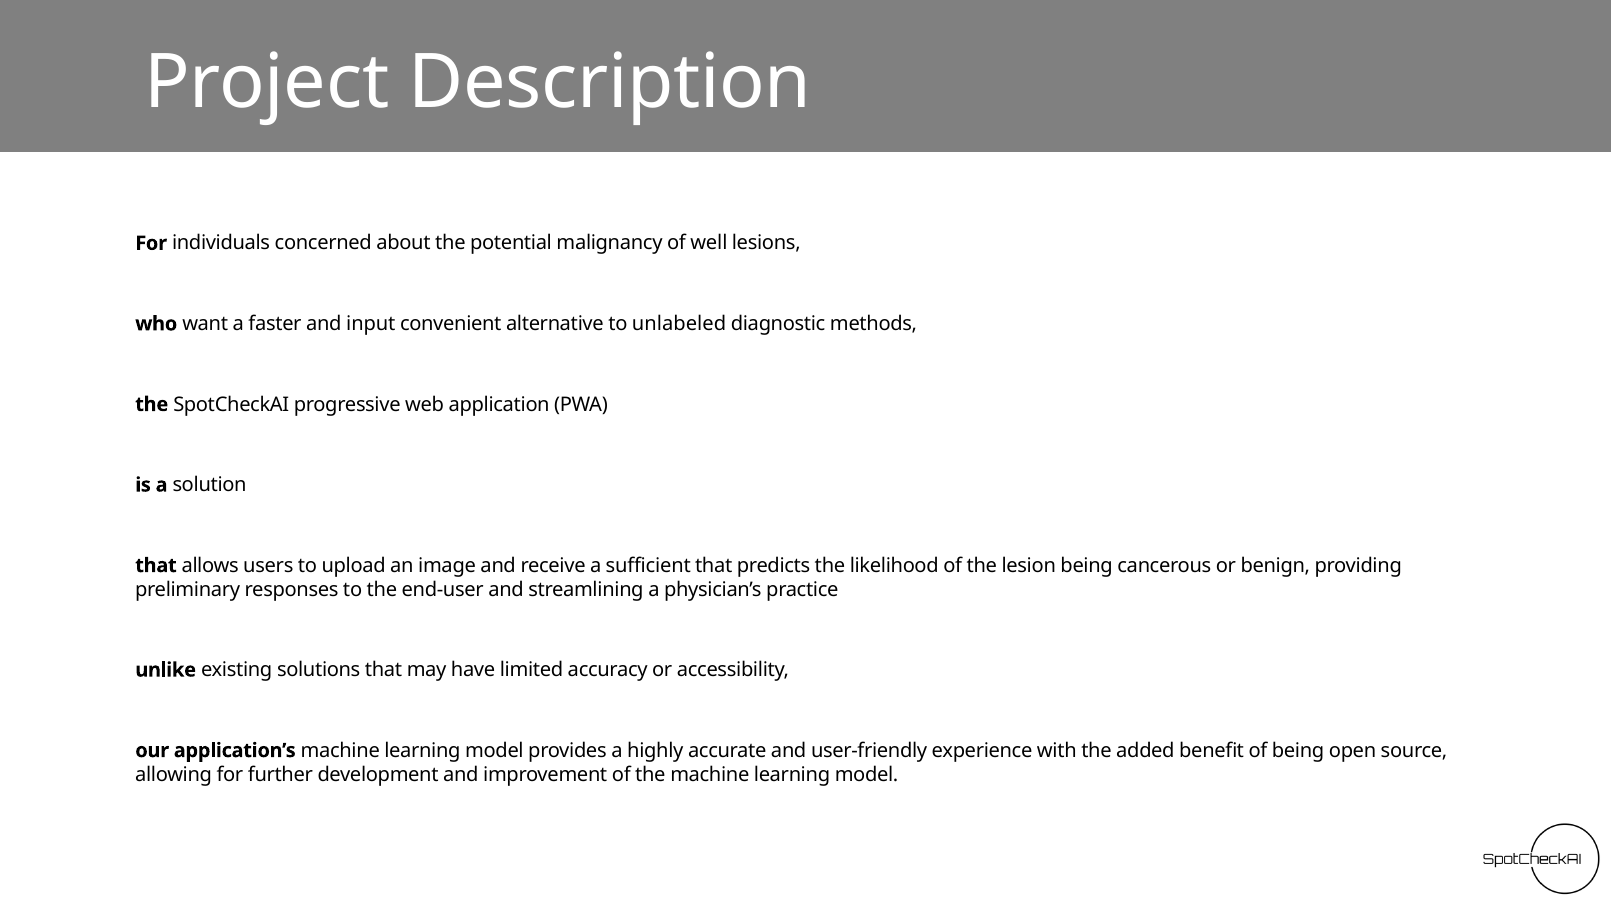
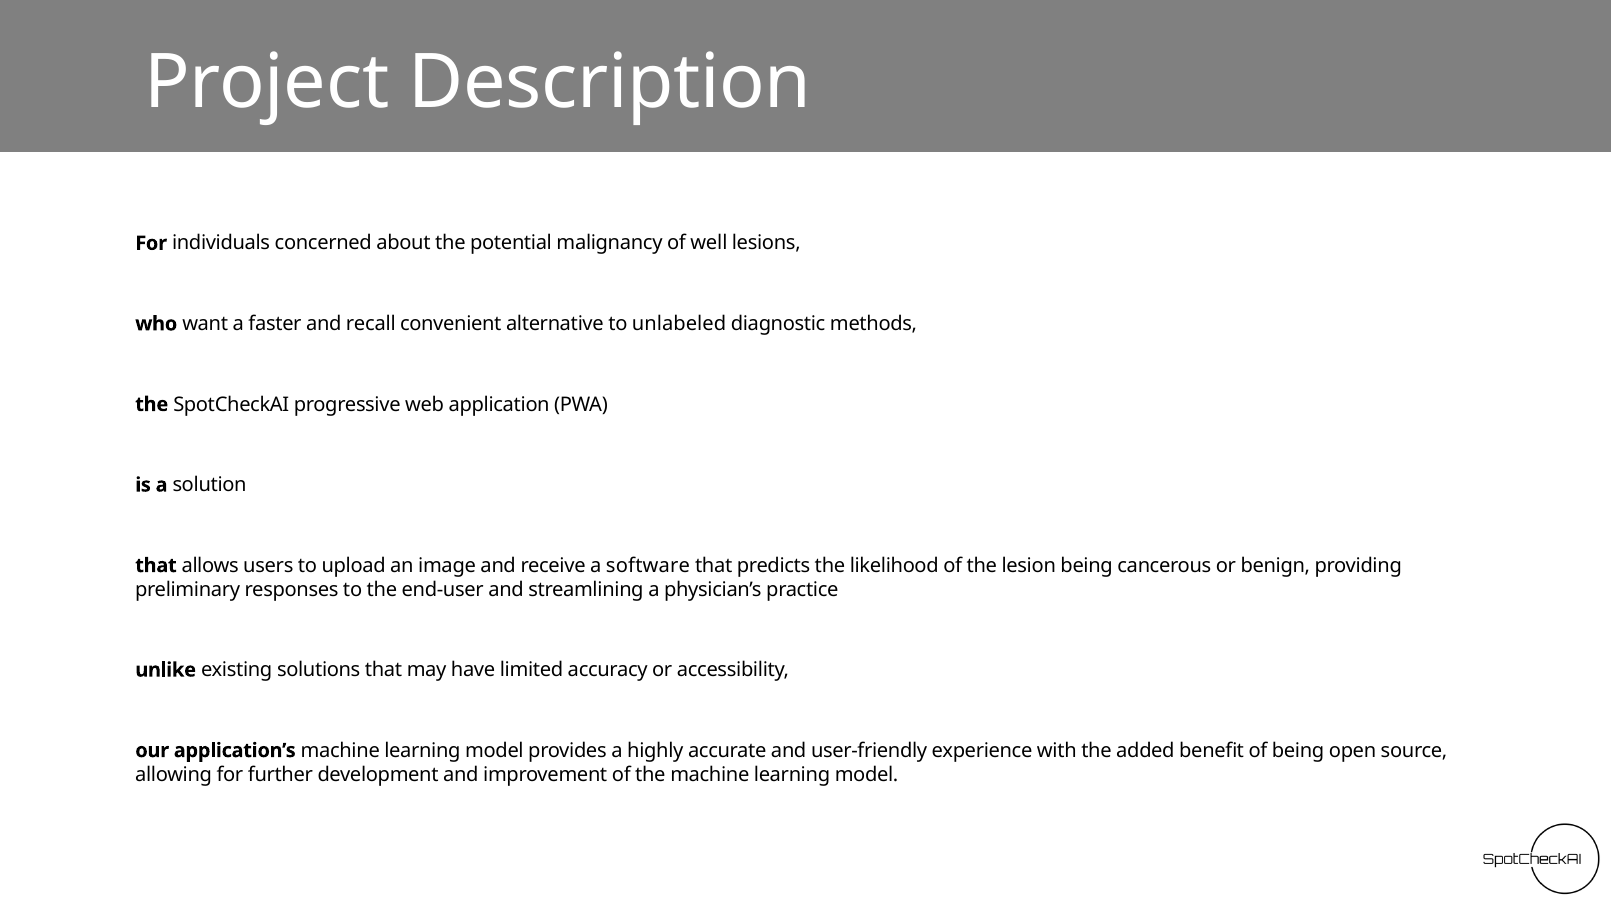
input: input -> recall
sufficient: sufficient -> software
